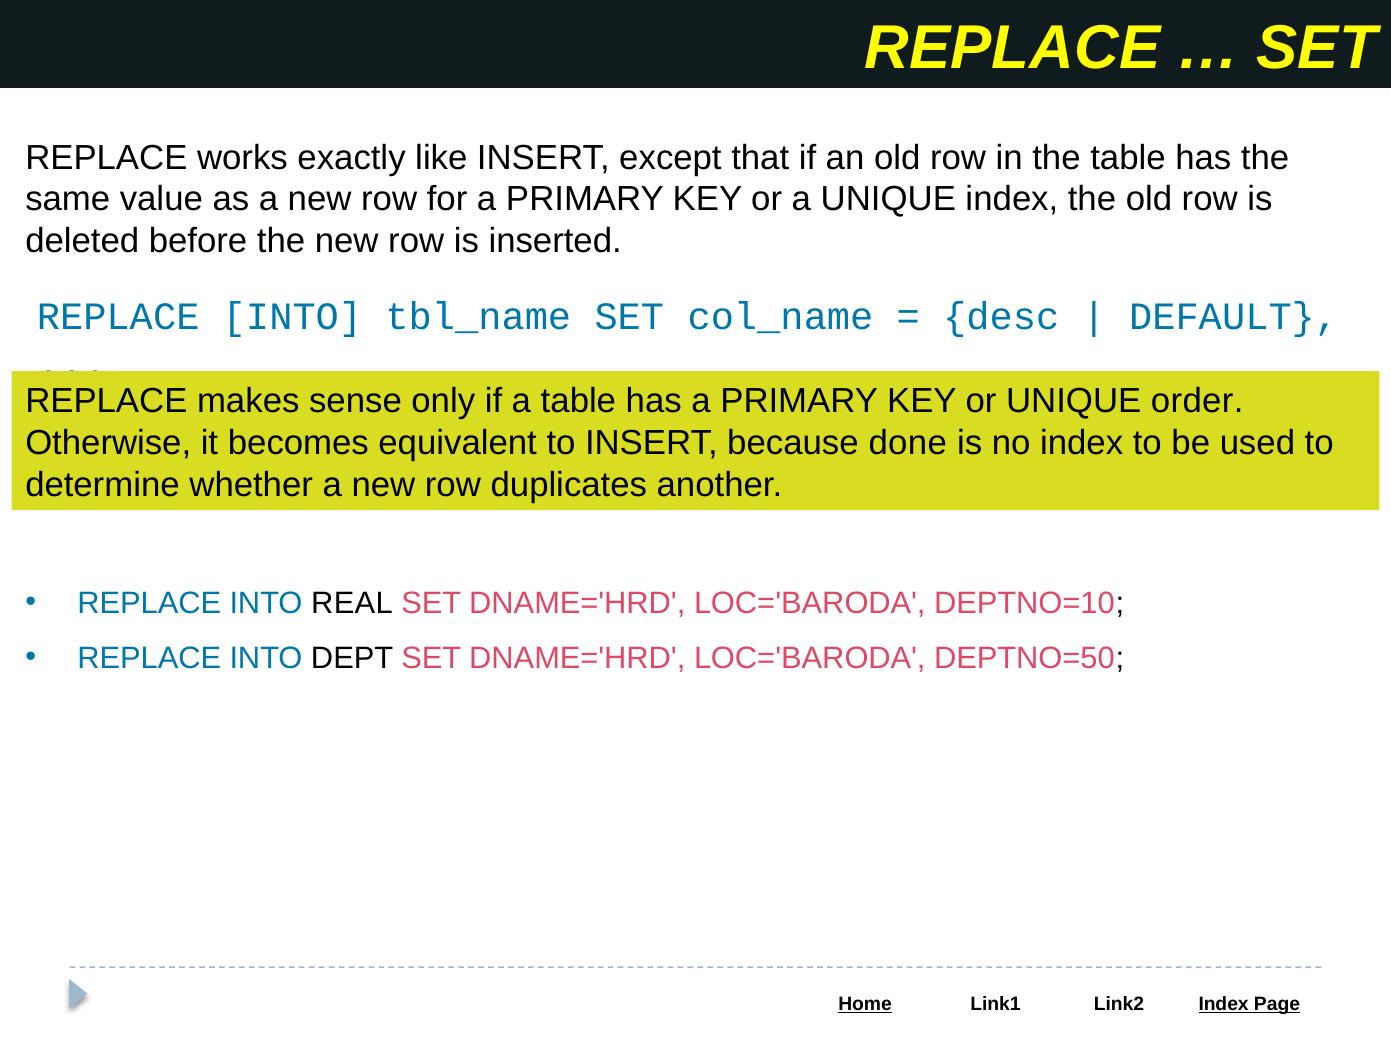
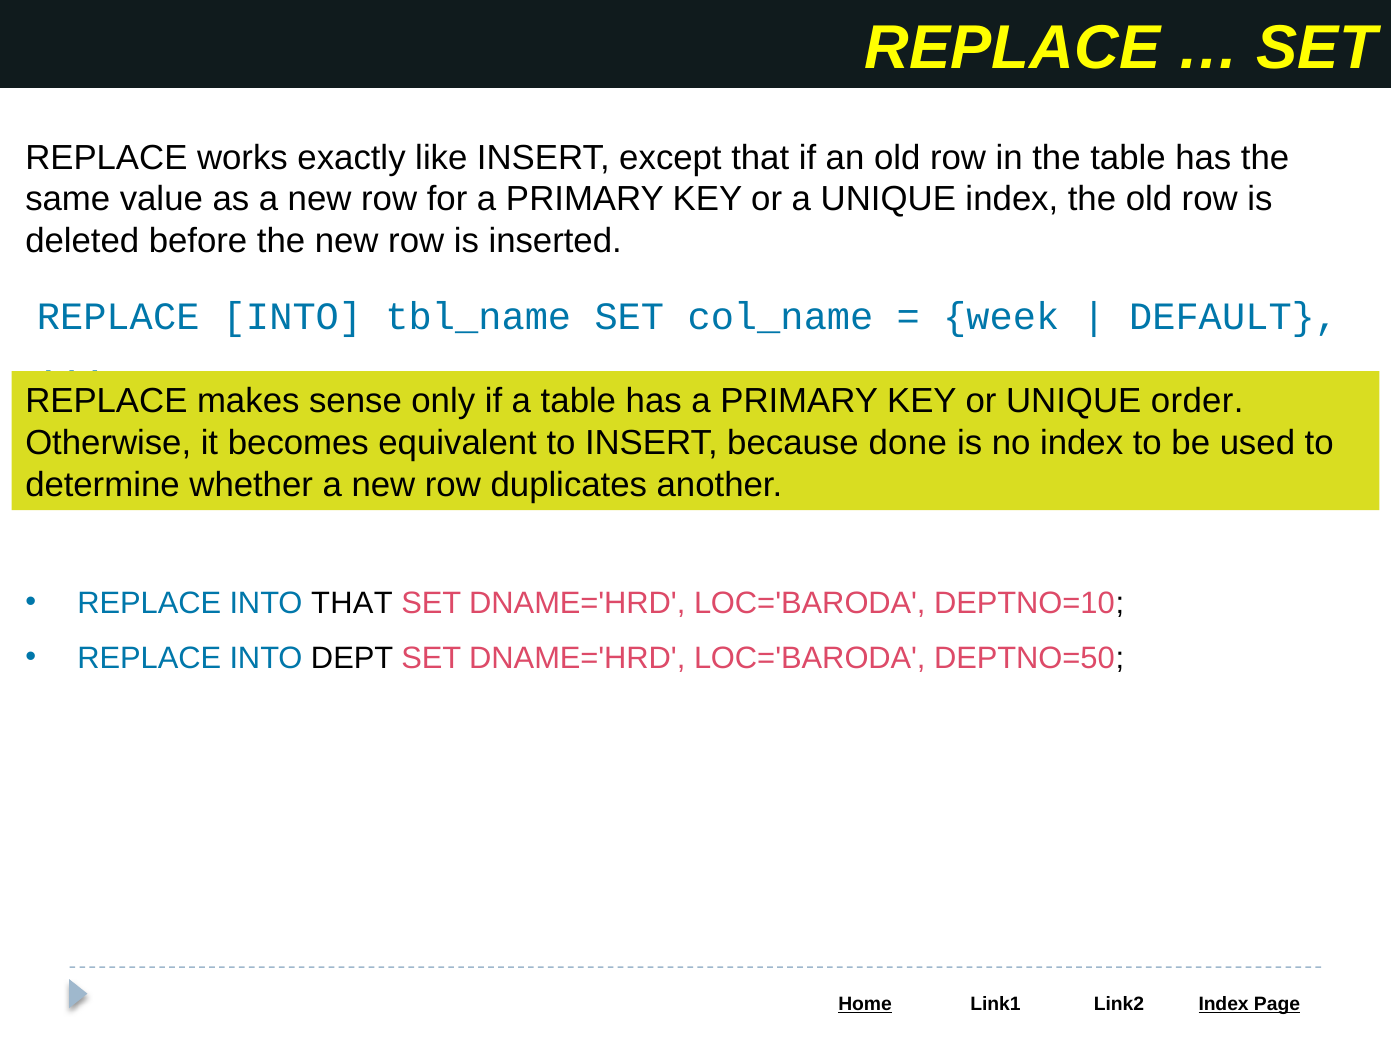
desc: desc -> week
INTO REAL: REAL -> THAT
